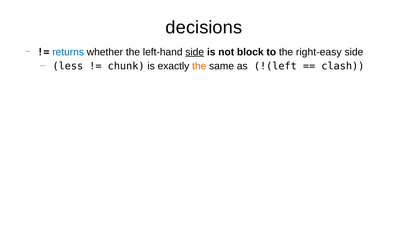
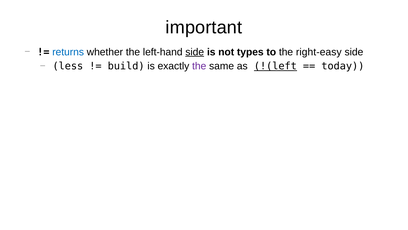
decisions: decisions -> important
block: block -> types
chunk: chunk -> build
the at (199, 66) colour: orange -> purple
!(left underline: none -> present
clash: clash -> today
